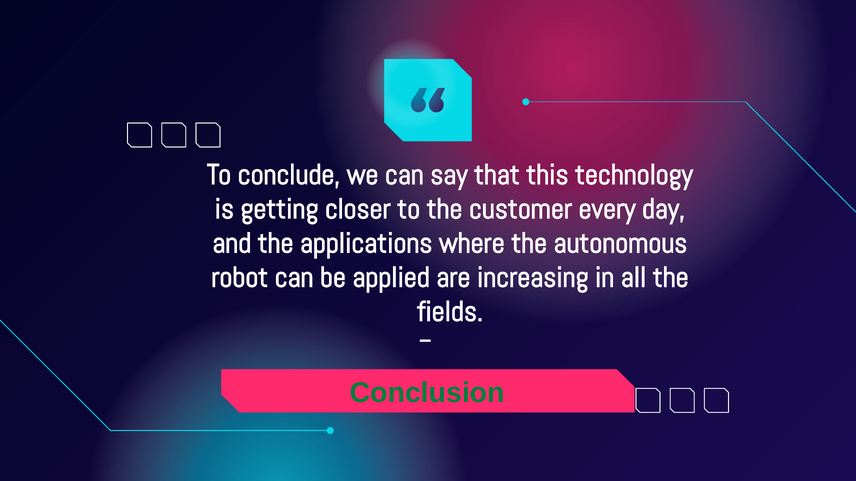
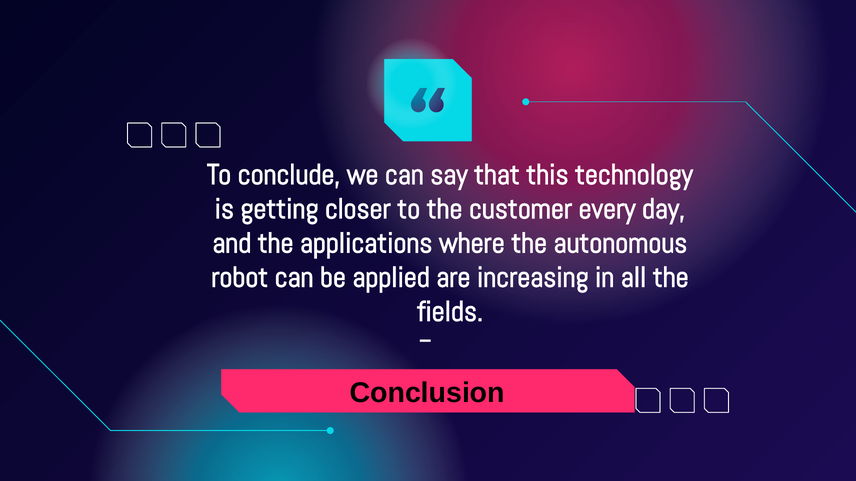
Conclusion colour: green -> black
